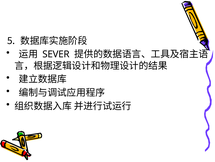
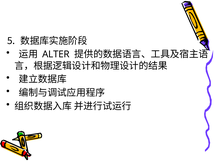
SEVER: SEVER -> ALTER
